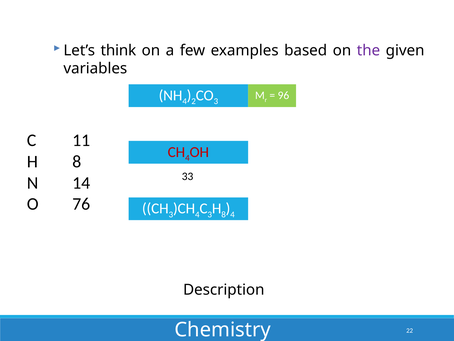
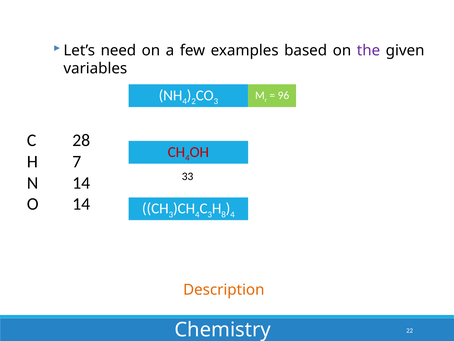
think: think -> need
11: 11 -> 28
8 at (77, 161): 8 -> 7
O 76: 76 -> 14
Description colour: black -> orange
